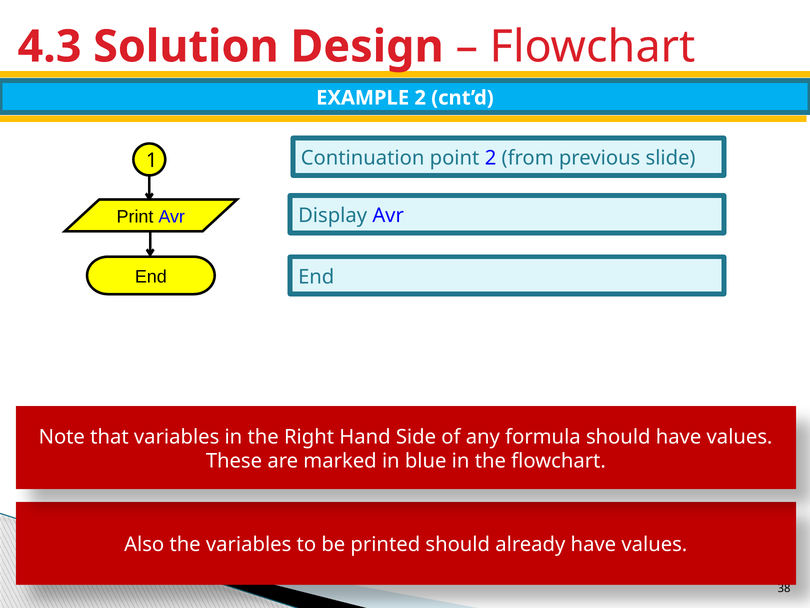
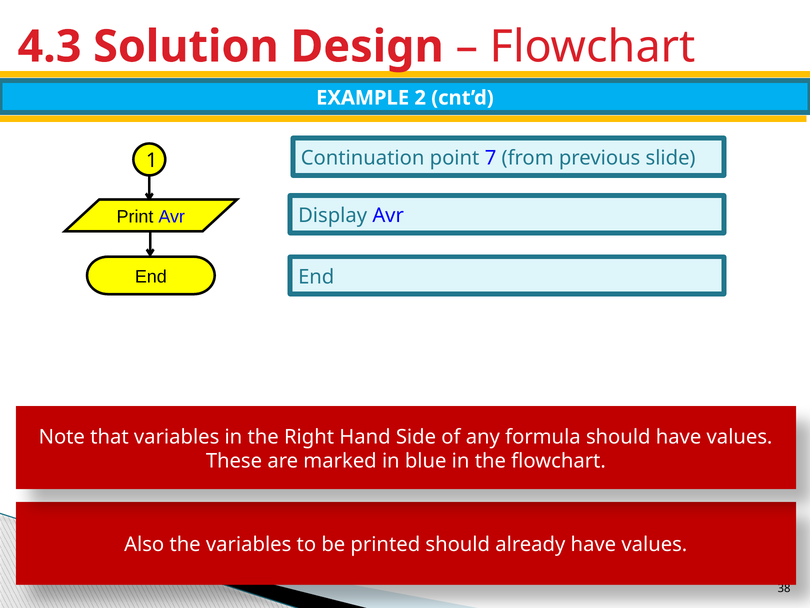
point 2: 2 -> 7
